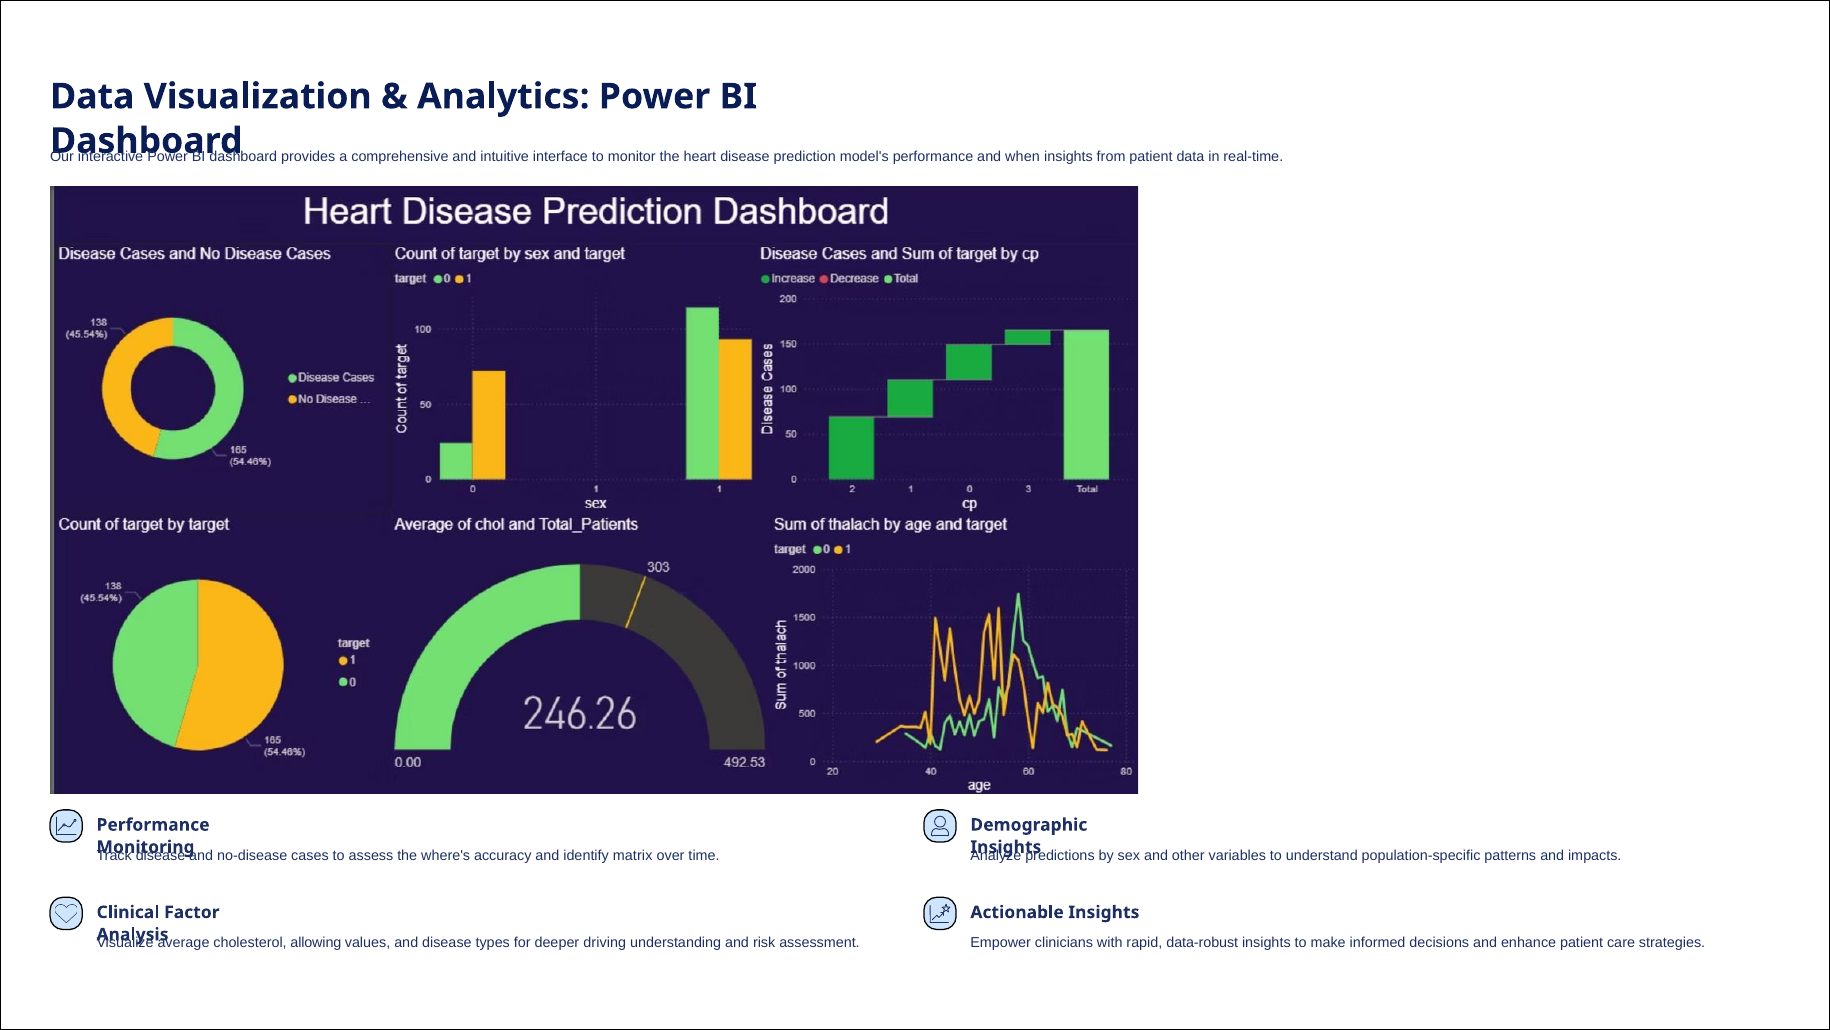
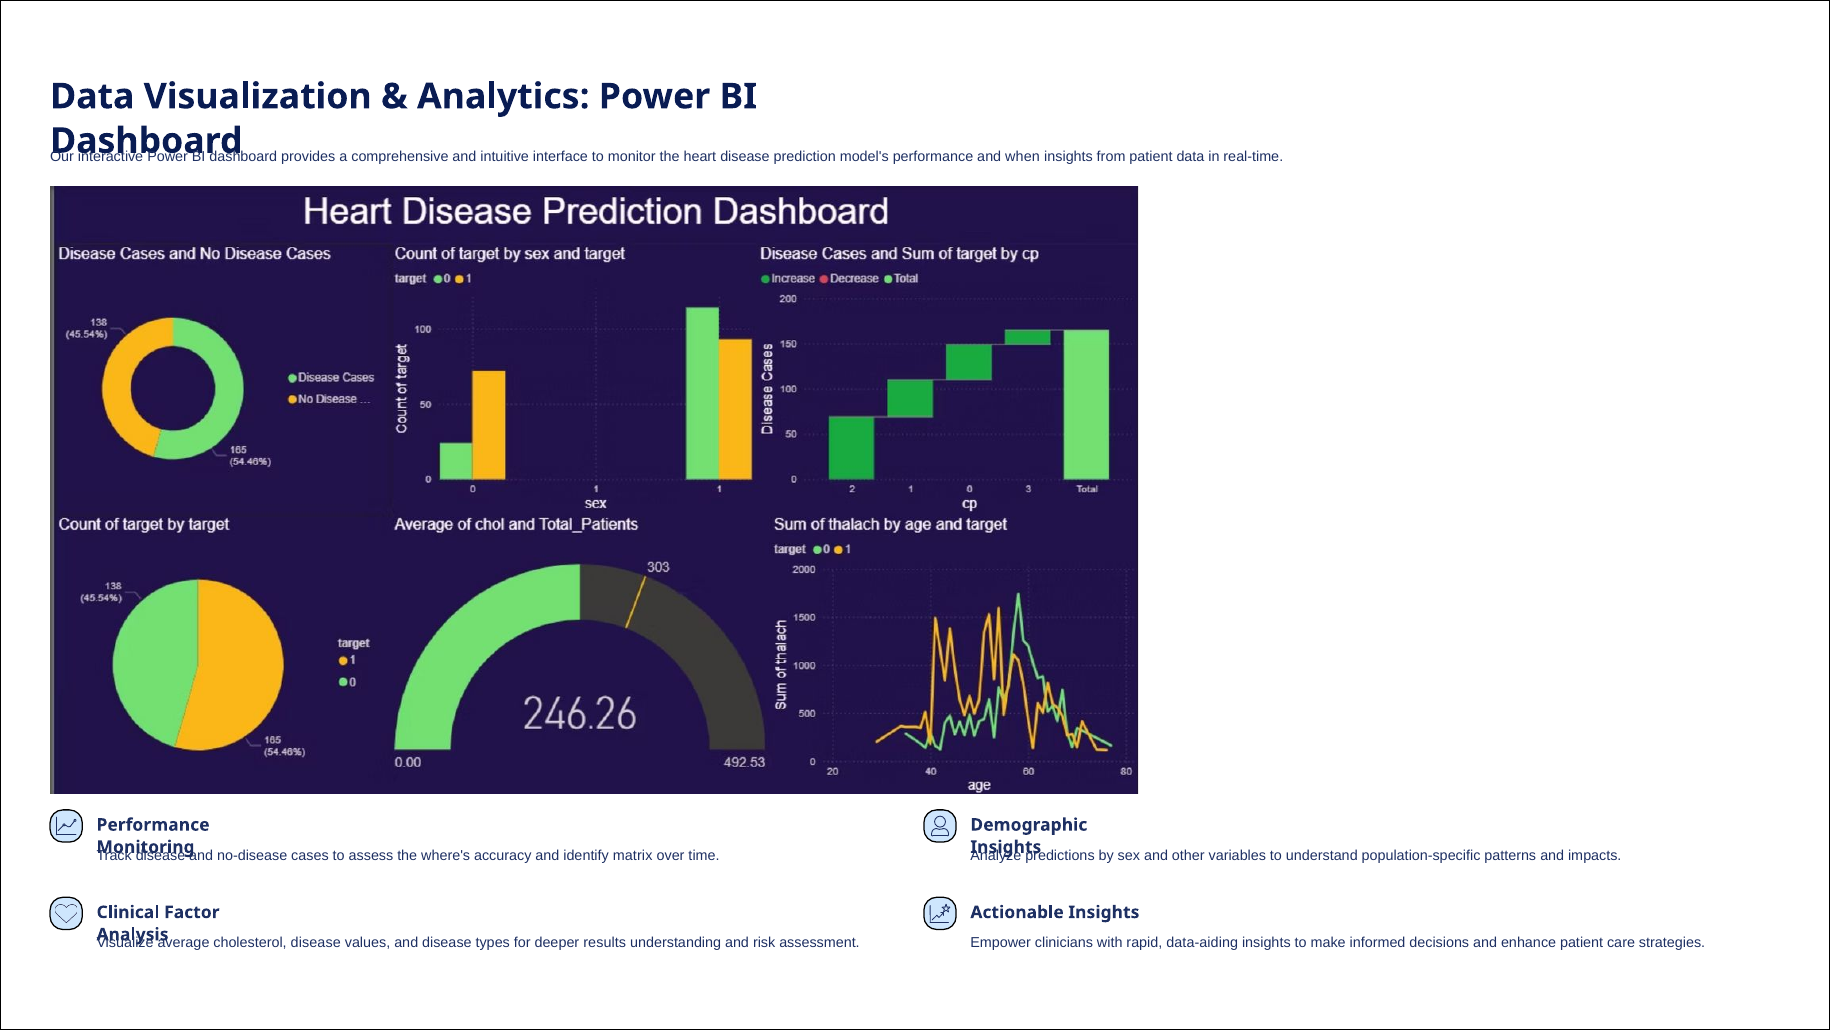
cholesterol allowing: allowing -> disease
driving: driving -> results
data-robust: data-robust -> data-aiding
